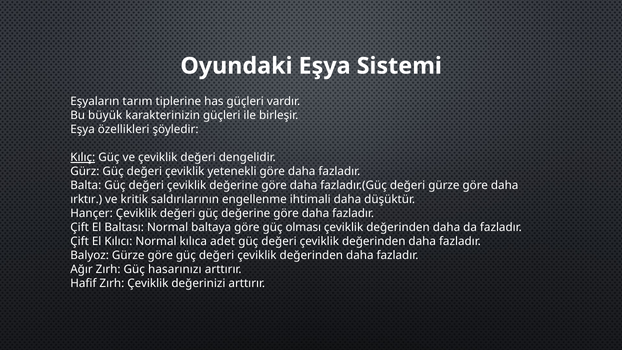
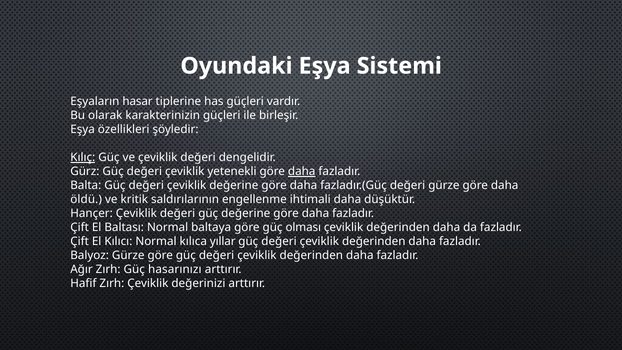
tarım: tarım -> hasar
büyük: büyük -> olarak
daha at (302, 171) underline: none -> present
ırktır: ırktır -> öldü
adet: adet -> yıllar
